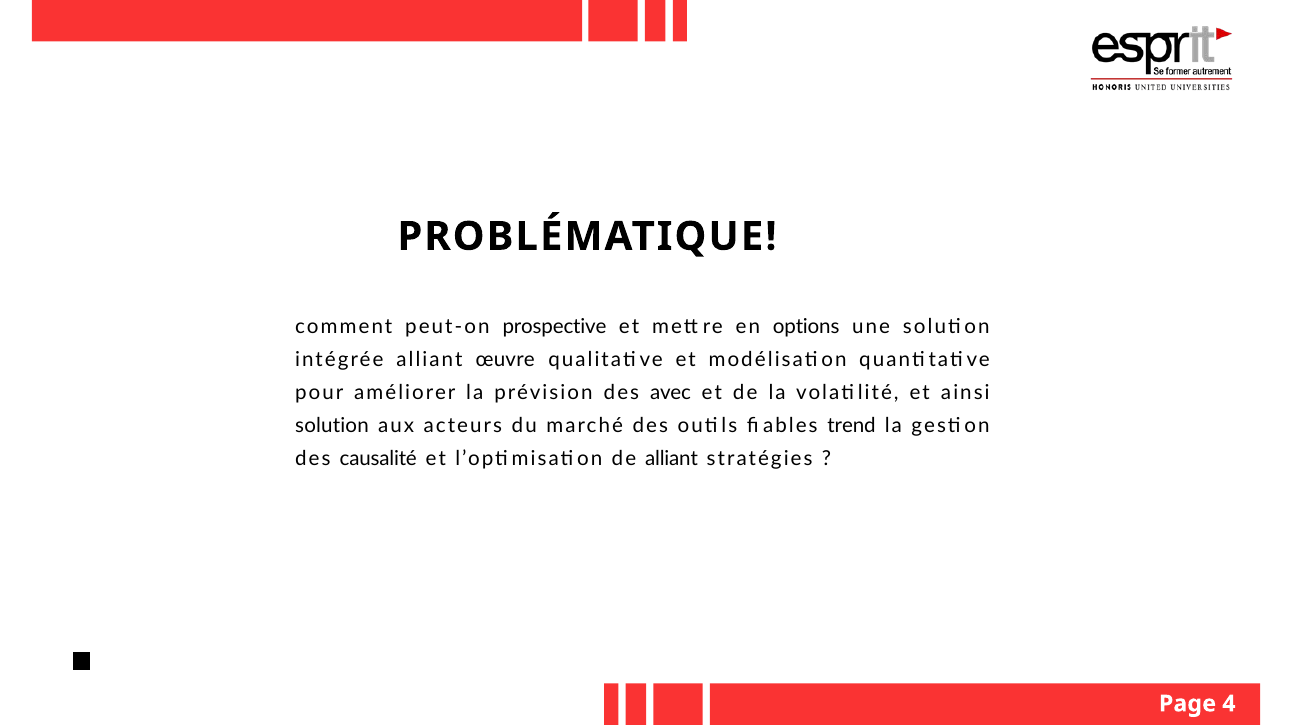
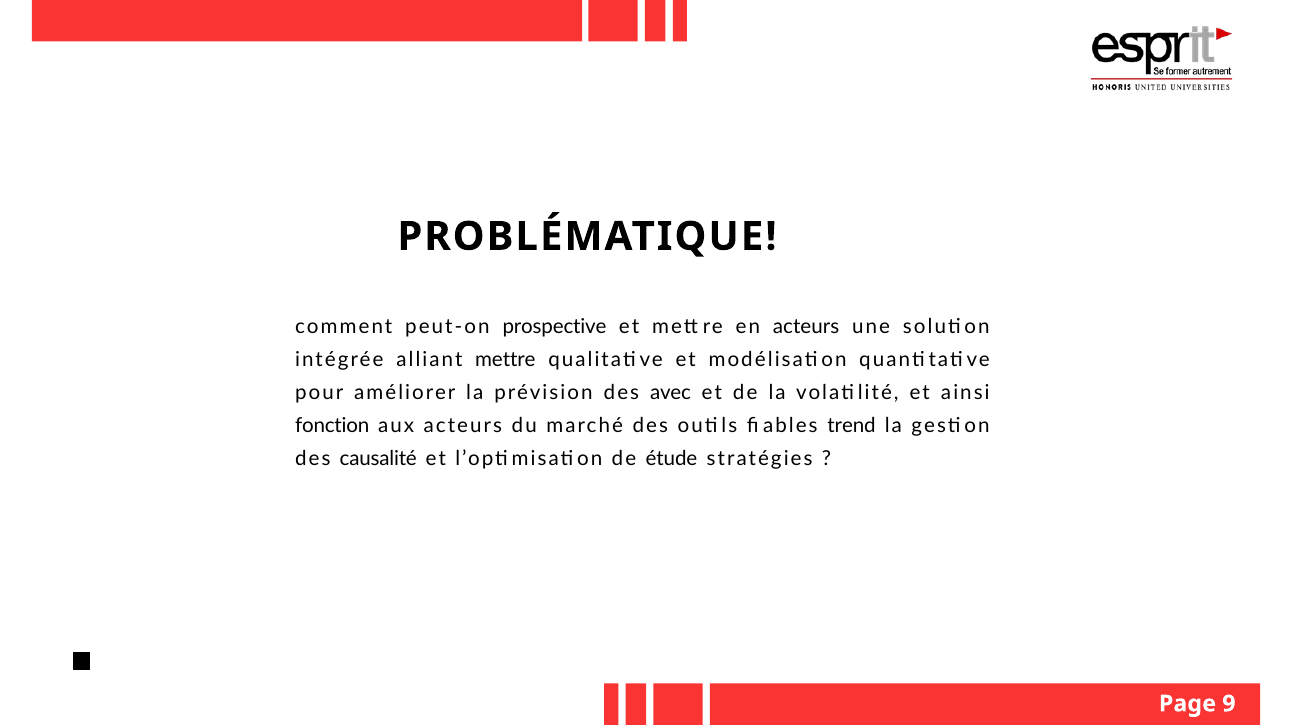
en options: options -> acteurs
alliant œuvre: œuvre -> mettre
solution at (332, 426): solution -> fonction
de alliant: alliant -> étude
4: 4 -> 9
